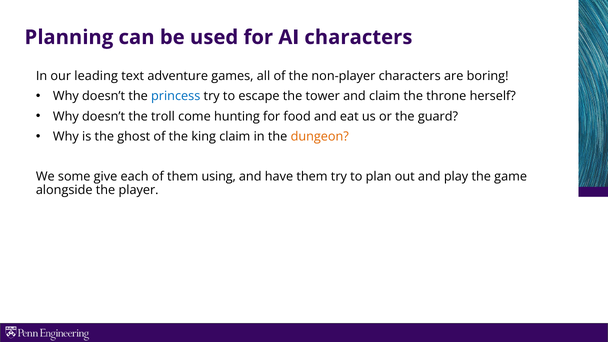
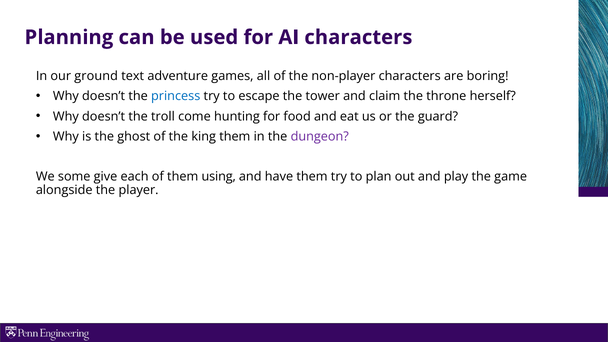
leading: leading -> ground
king claim: claim -> them
dungeon colour: orange -> purple
